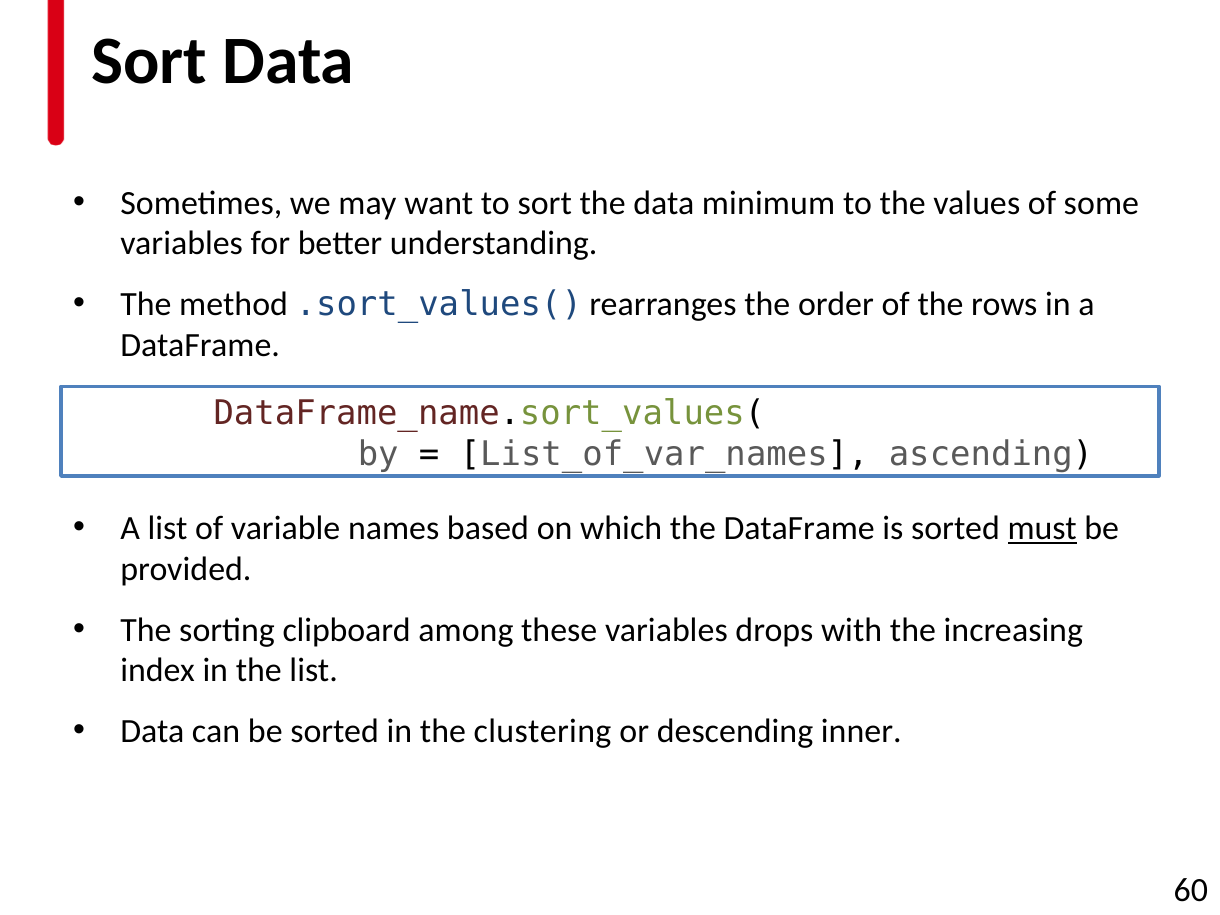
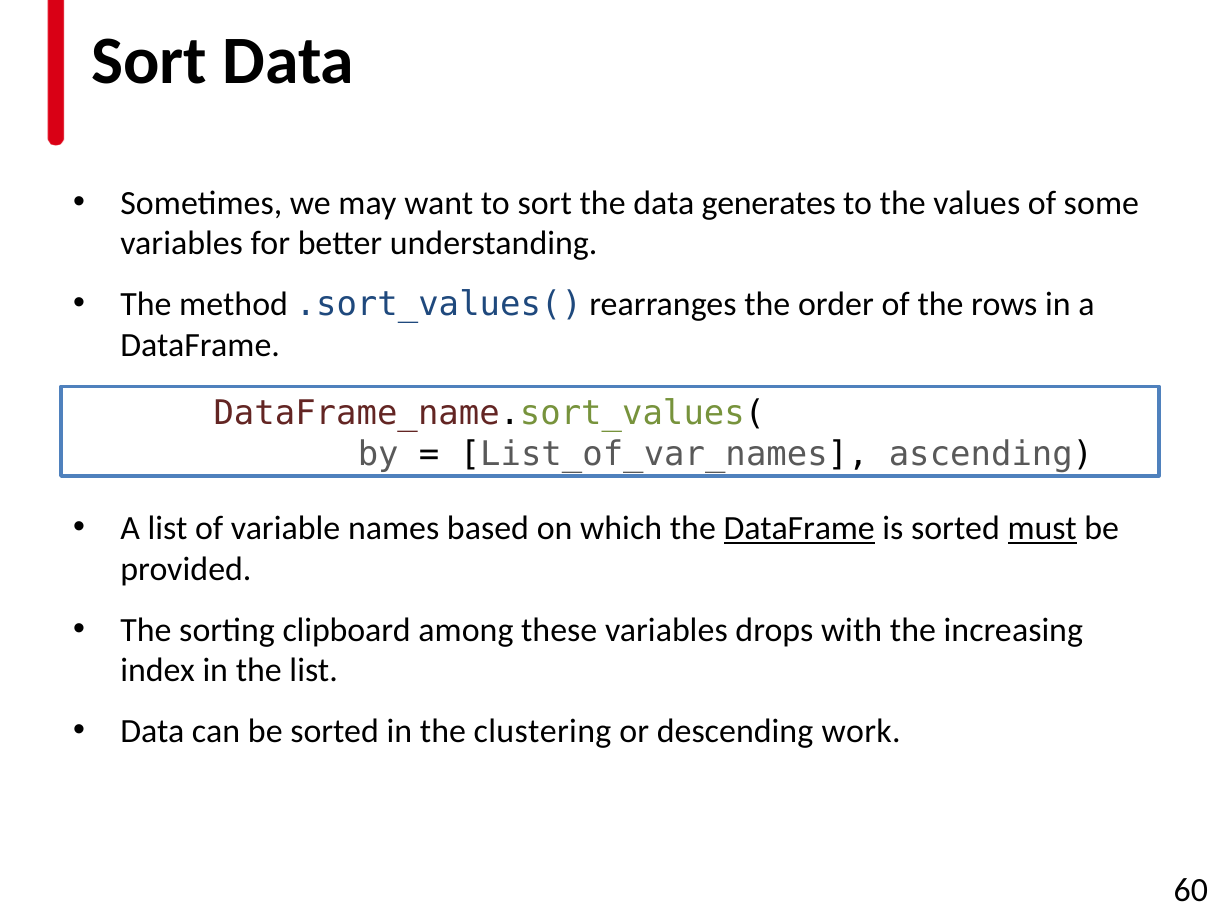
minimum: minimum -> generates
DataFrame at (799, 528) underline: none -> present
inner: inner -> work
